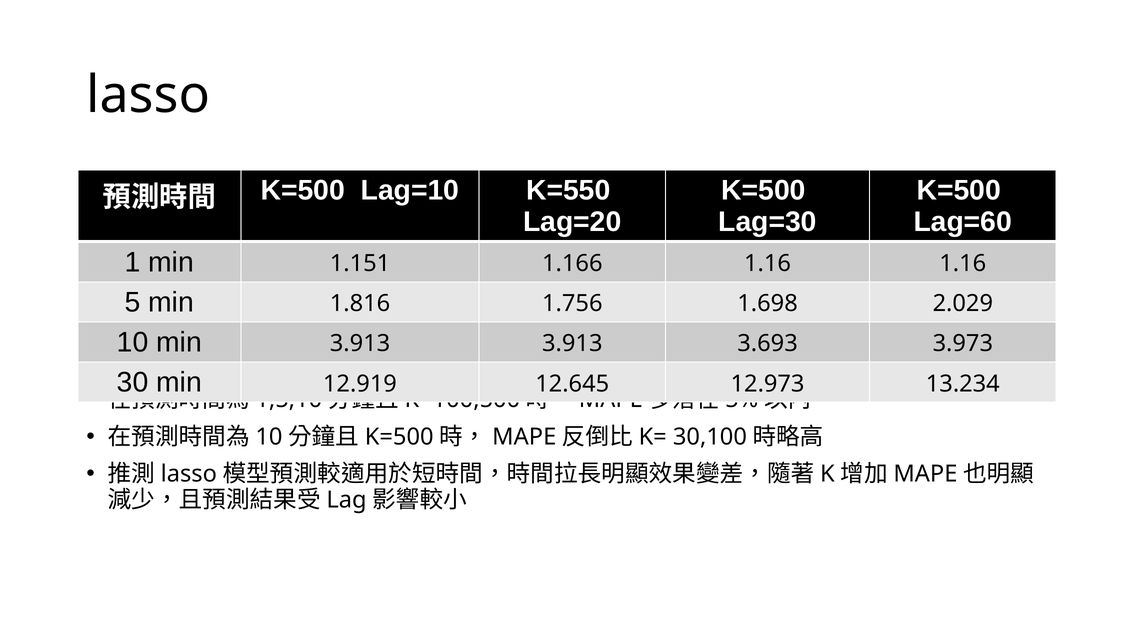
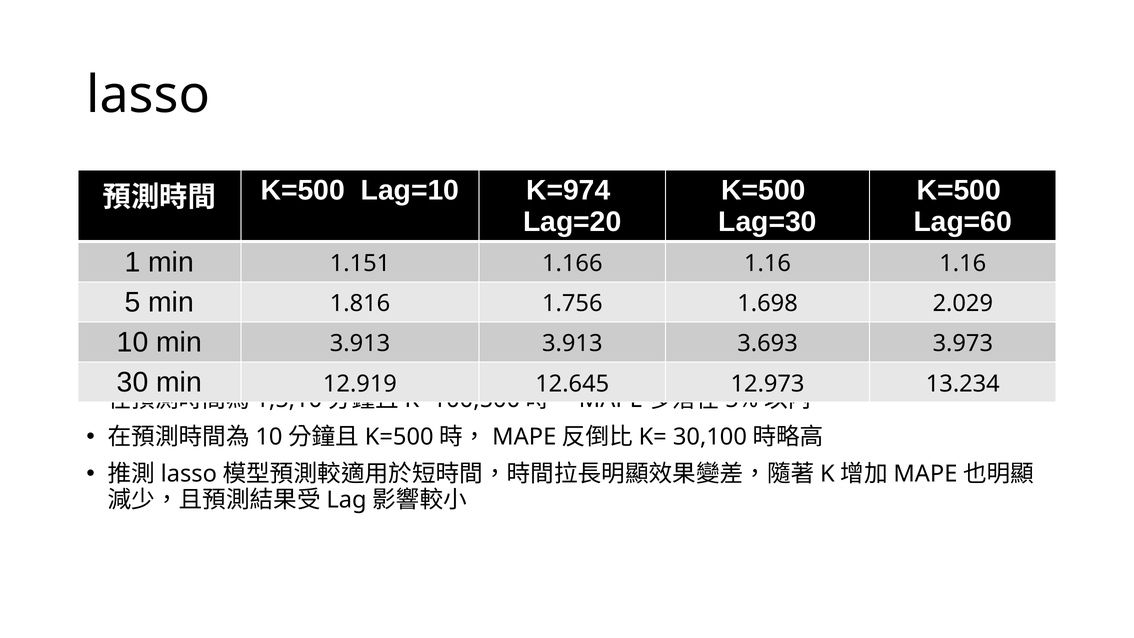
K=550: K=550 -> K=974
